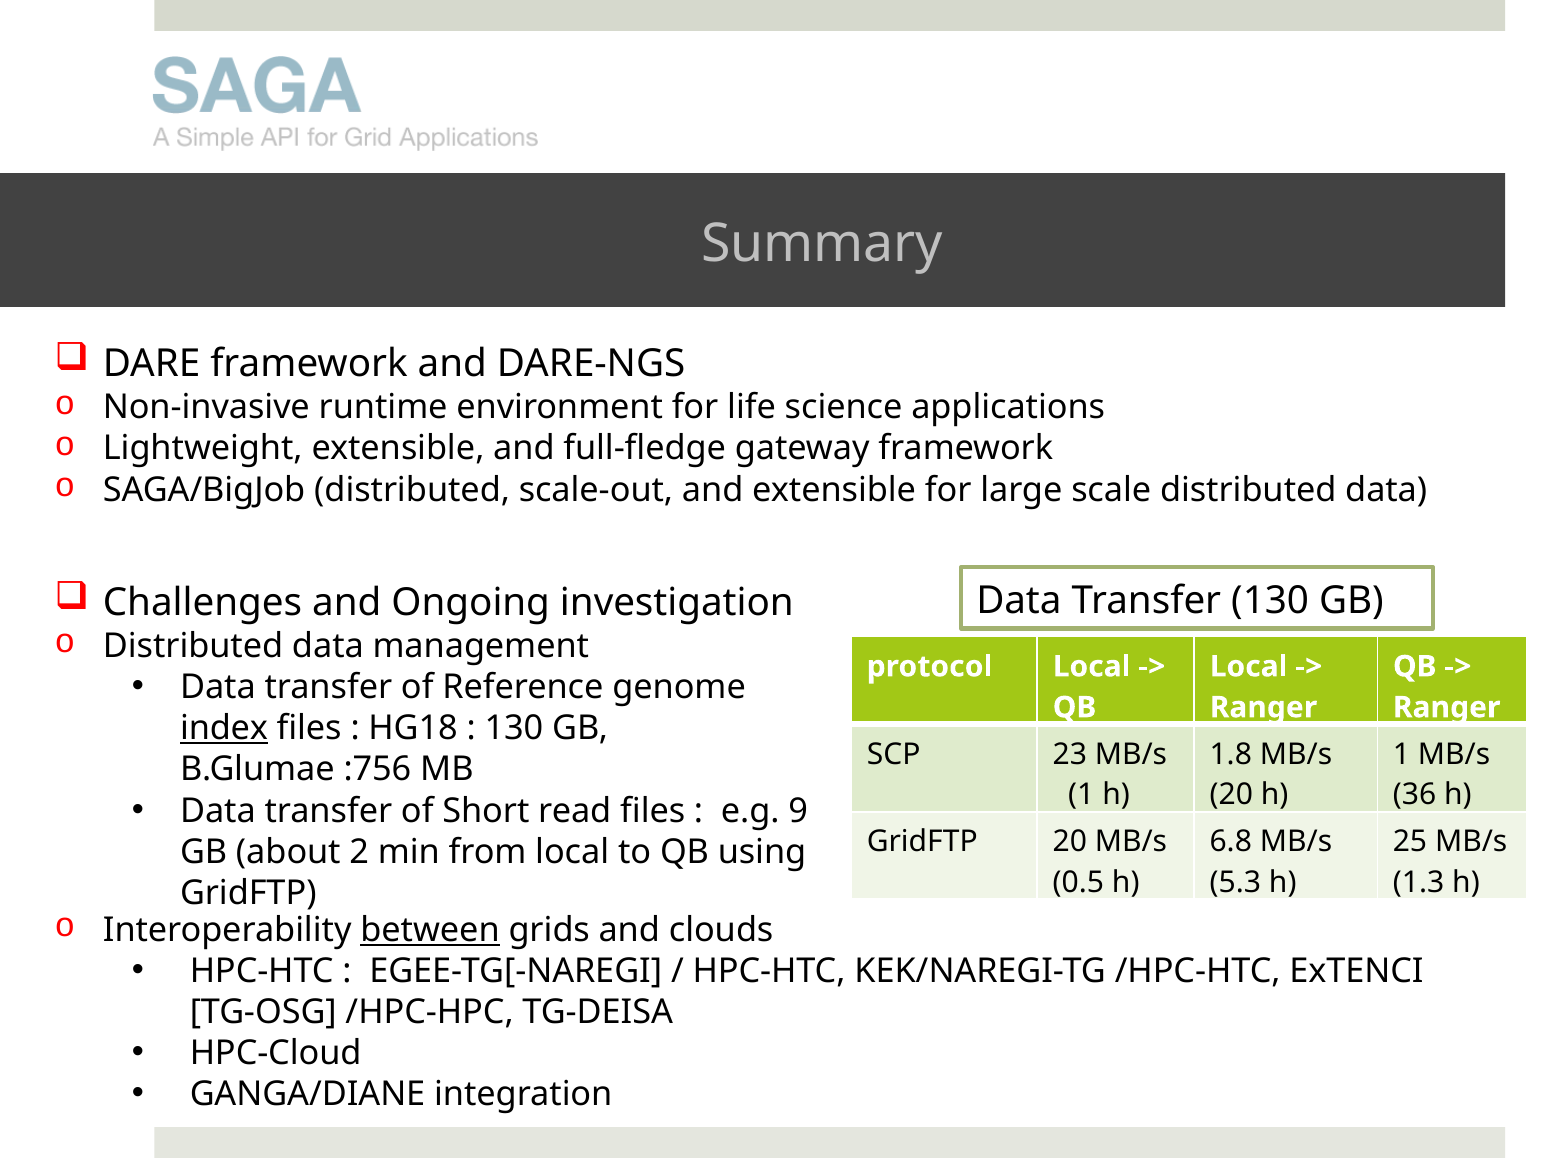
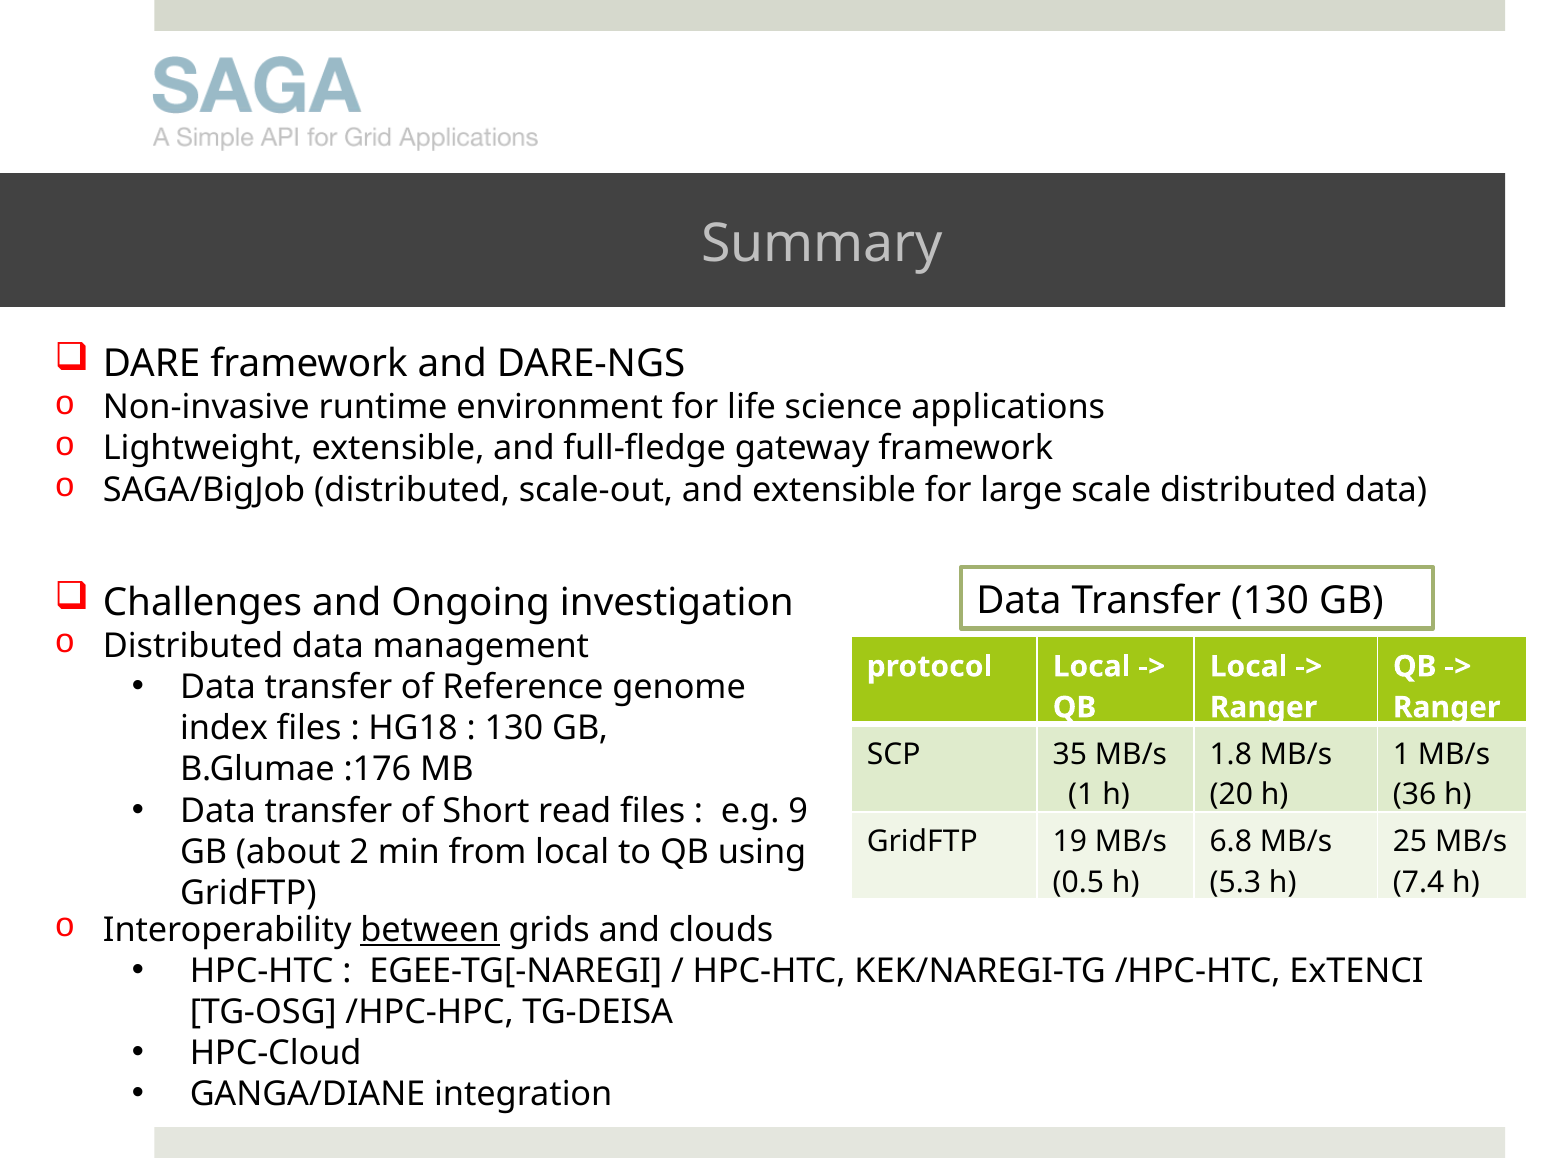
index underline: present -> none
23: 23 -> 35
:756: :756 -> :176
GridFTP 20: 20 -> 19
1.3: 1.3 -> 7.4
